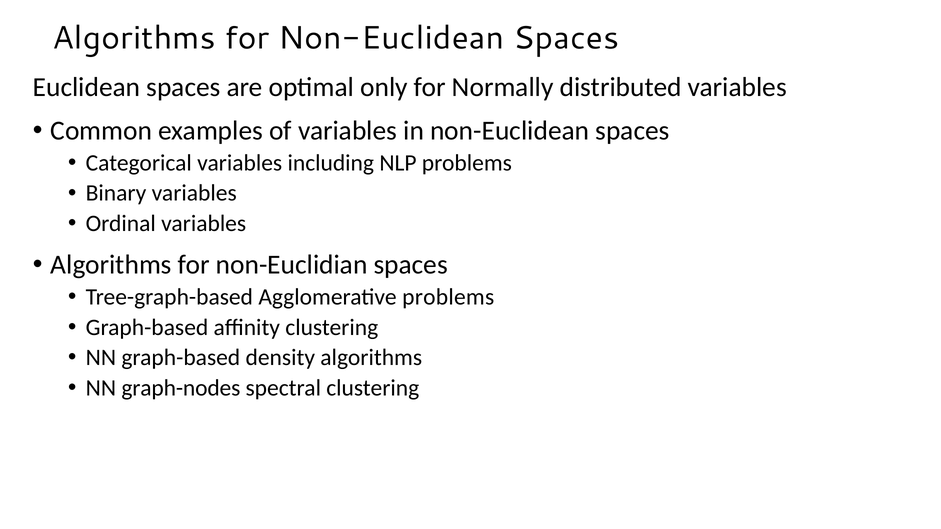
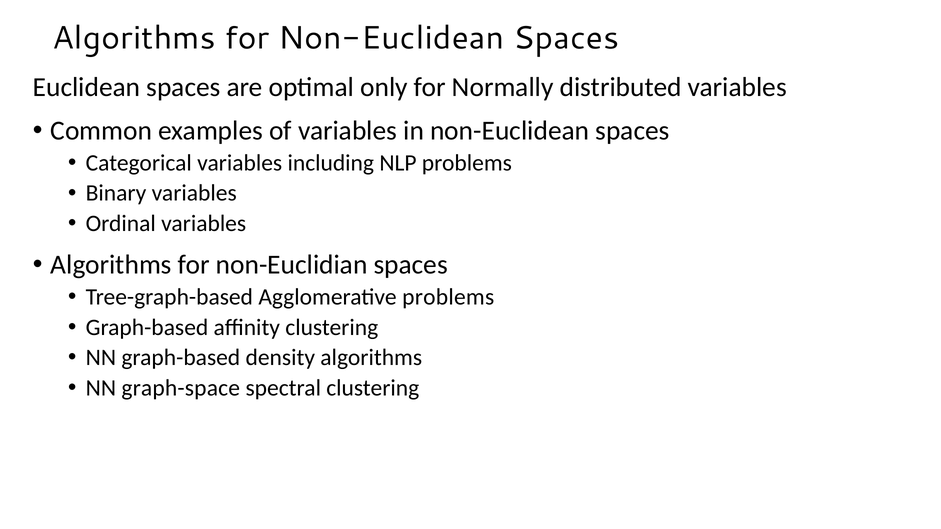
graph-nodes: graph-nodes -> graph-space
